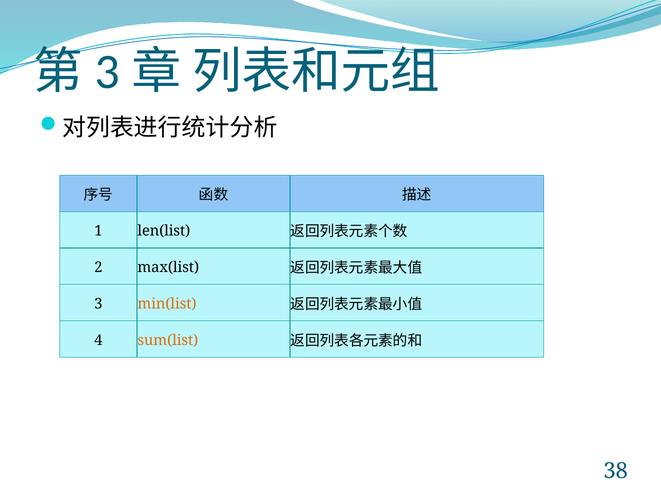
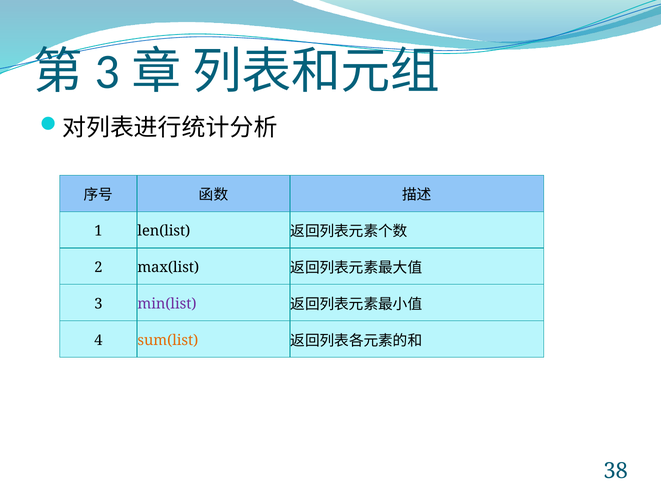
min(list colour: orange -> purple
